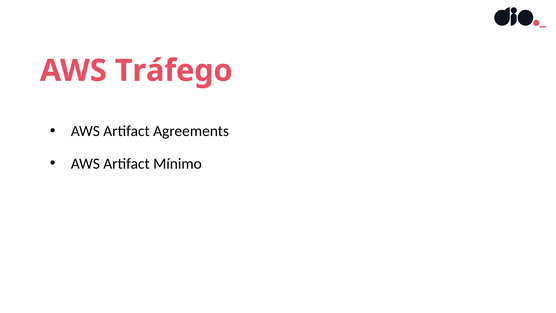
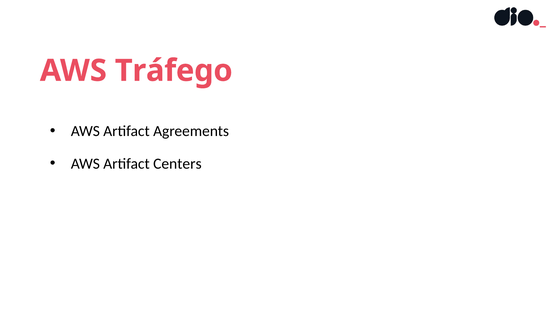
Mínimo: Mínimo -> Centers
